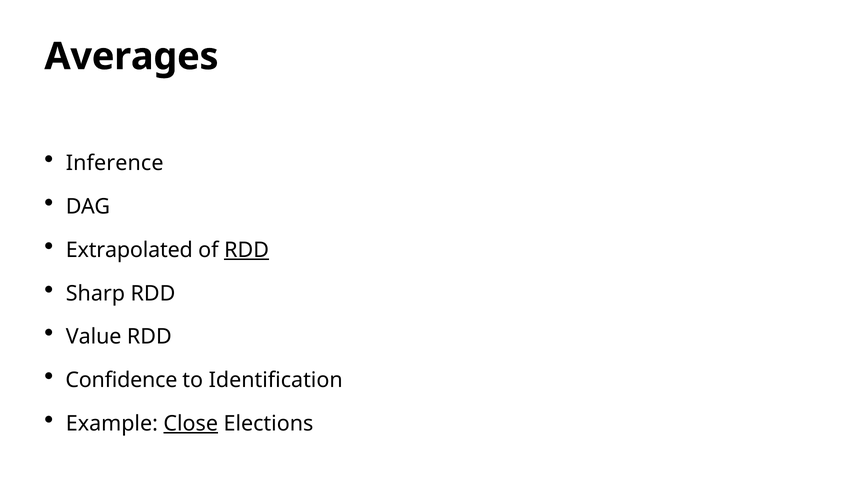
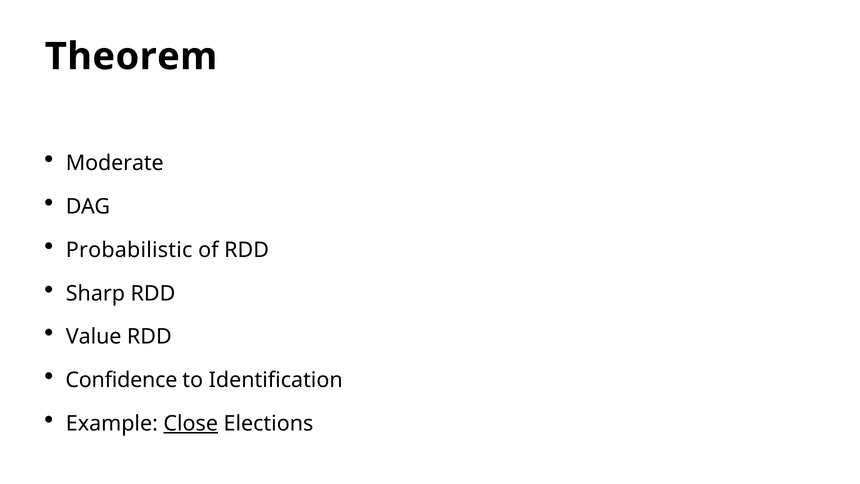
Averages: Averages -> Theorem
Inference: Inference -> Moderate
Extrapolated: Extrapolated -> Probabilistic
RDD at (247, 250) underline: present -> none
